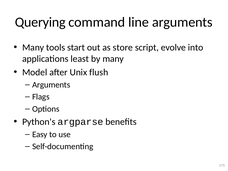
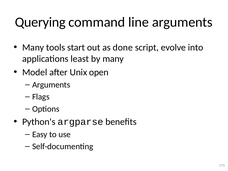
store: store -> done
flush: flush -> open
